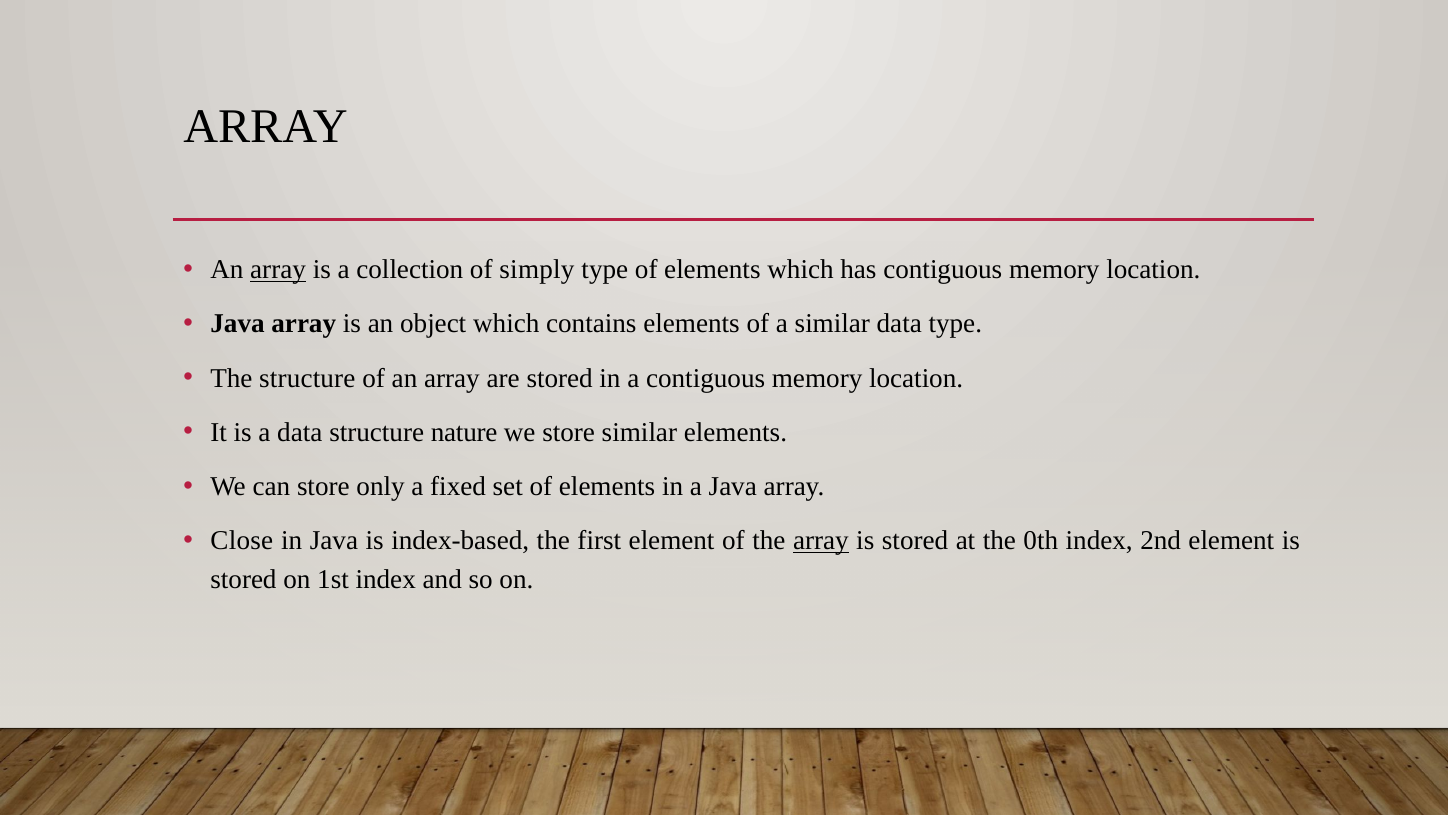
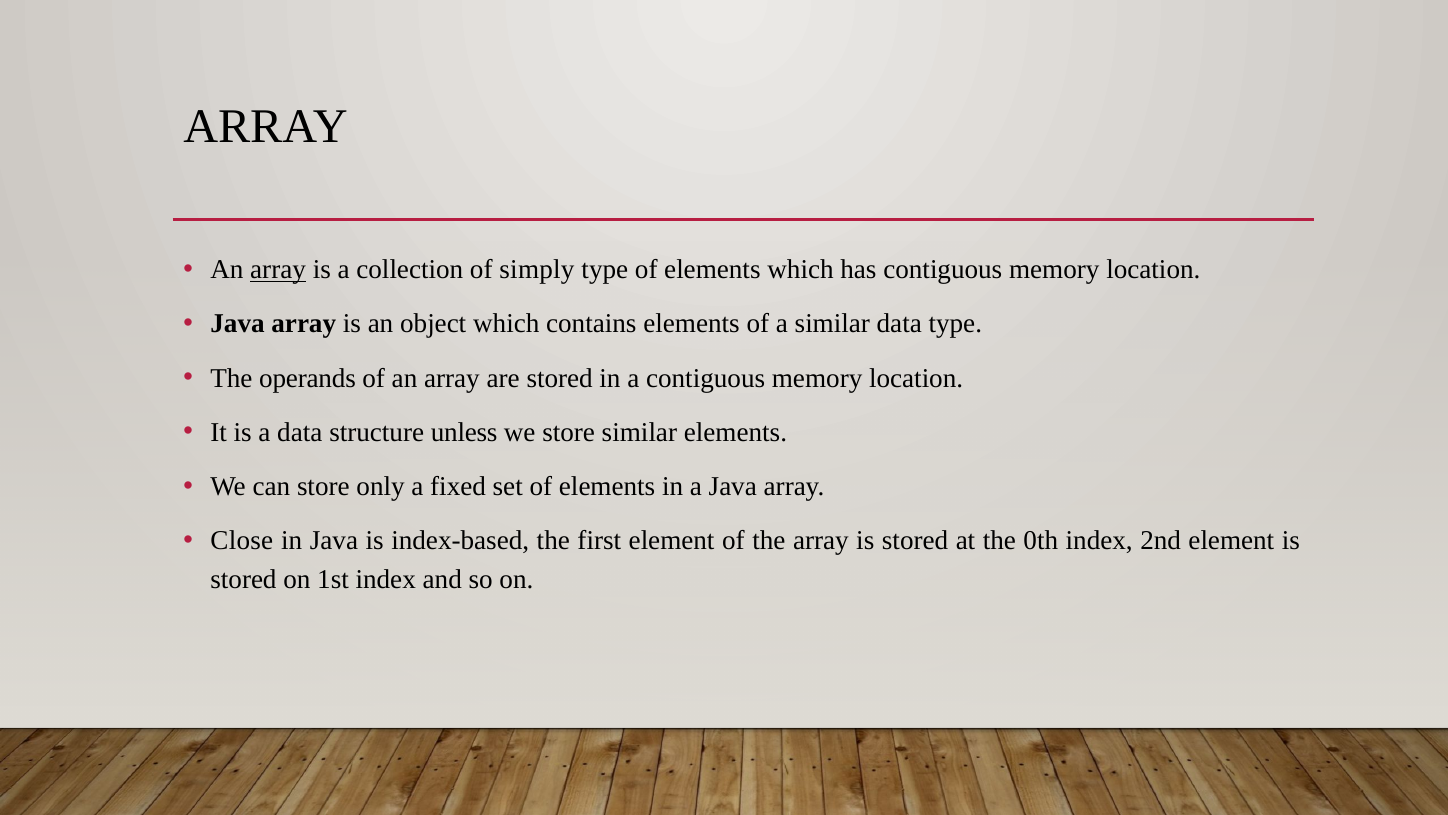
The structure: structure -> operands
nature: nature -> unless
array at (821, 540) underline: present -> none
